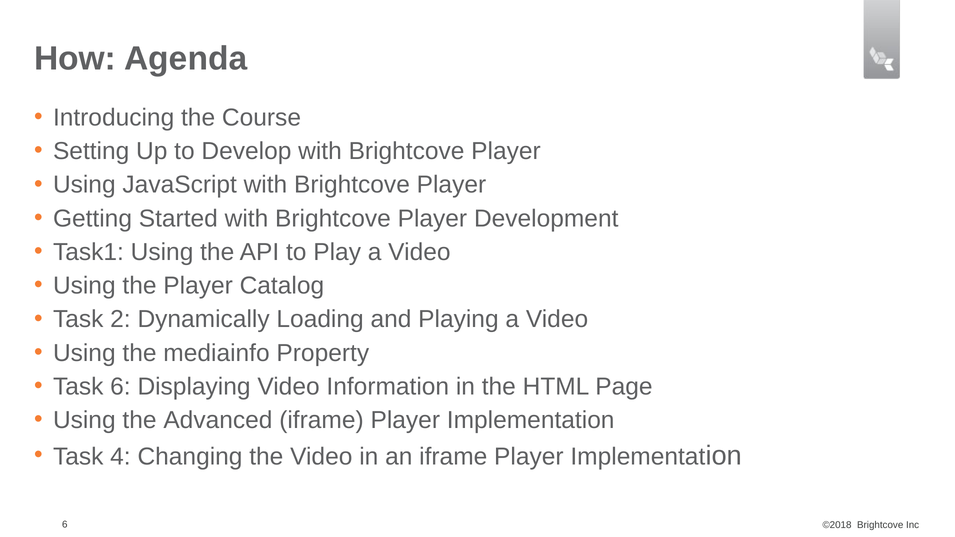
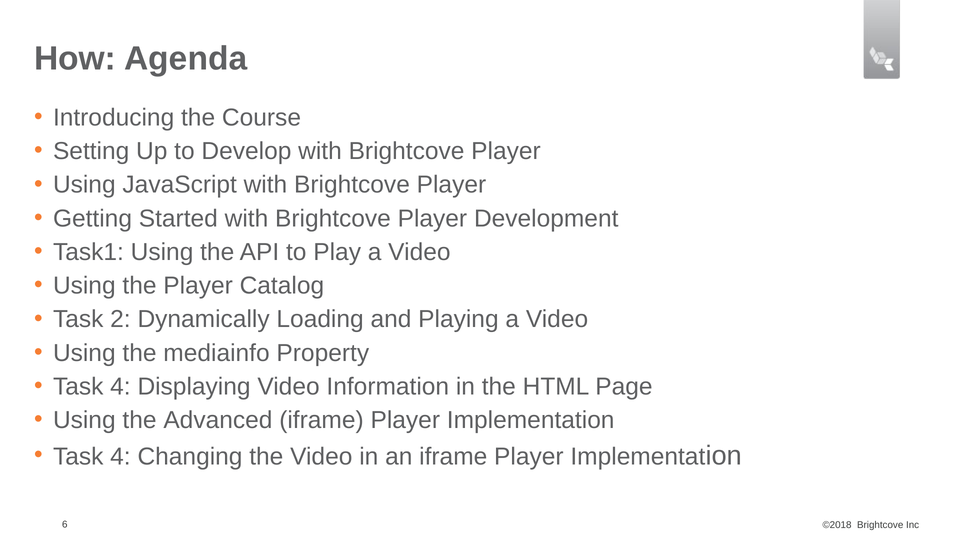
6 at (120, 387): 6 -> 4
